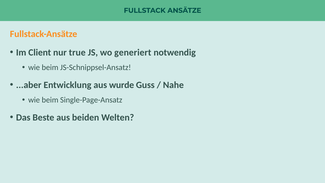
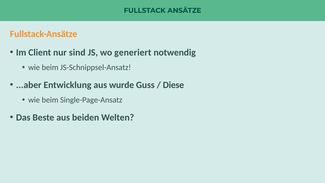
true: true -> sind
Nahe: Nahe -> Diese
